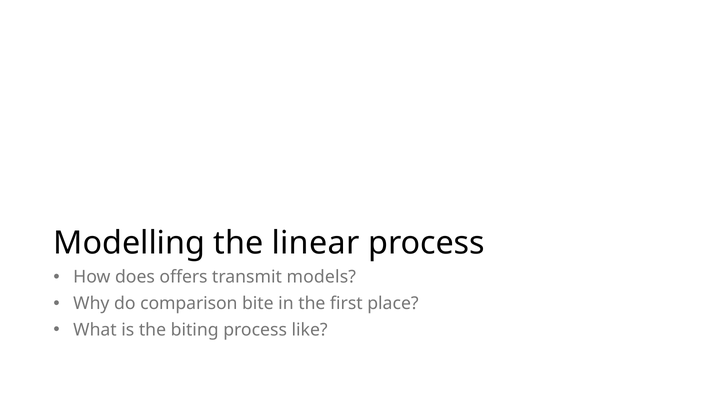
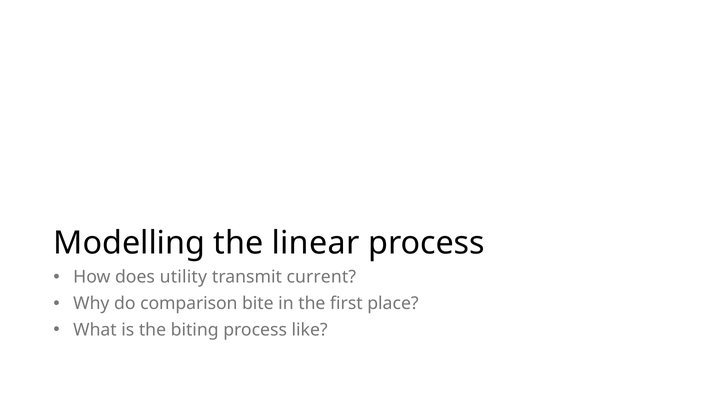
offers: offers -> utility
models: models -> current
